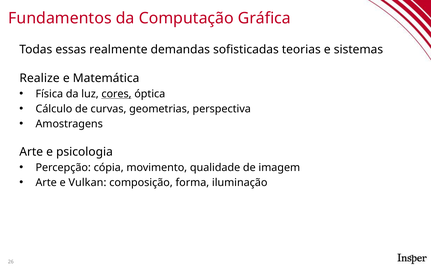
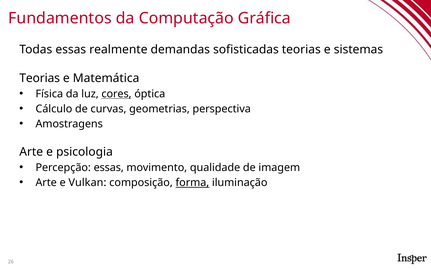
Realize at (40, 78): Realize -> Teorias
Percepção cópia: cópia -> essas
forma underline: none -> present
